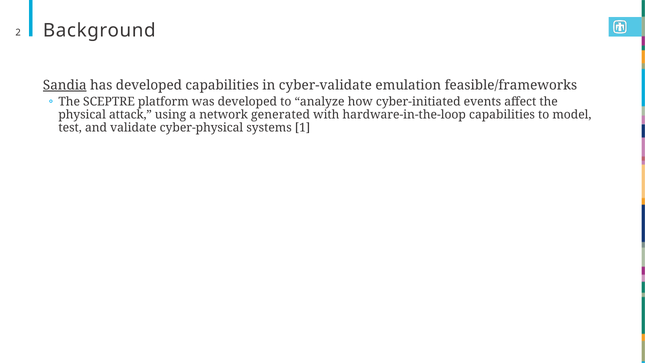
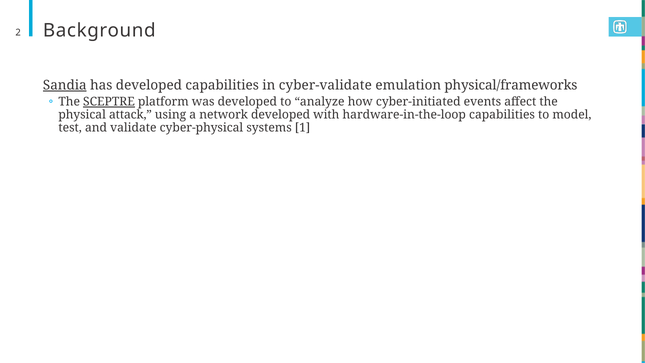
feasible/frameworks: feasible/frameworks -> physical/frameworks
SCEPTRE underline: none -> present
network generated: generated -> developed
